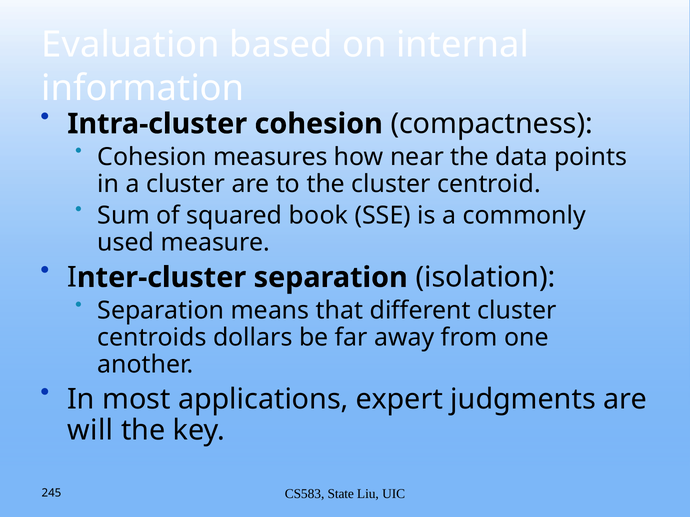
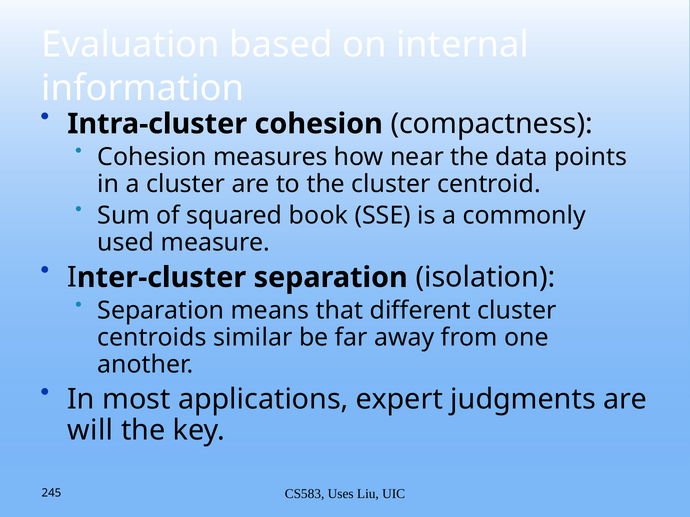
dollars: dollars -> similar
State: State -> Uses
